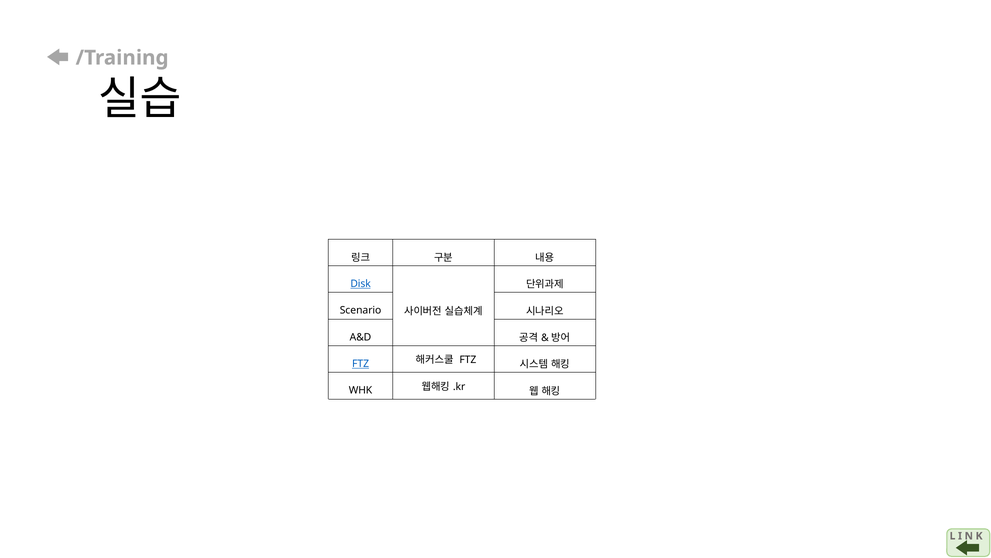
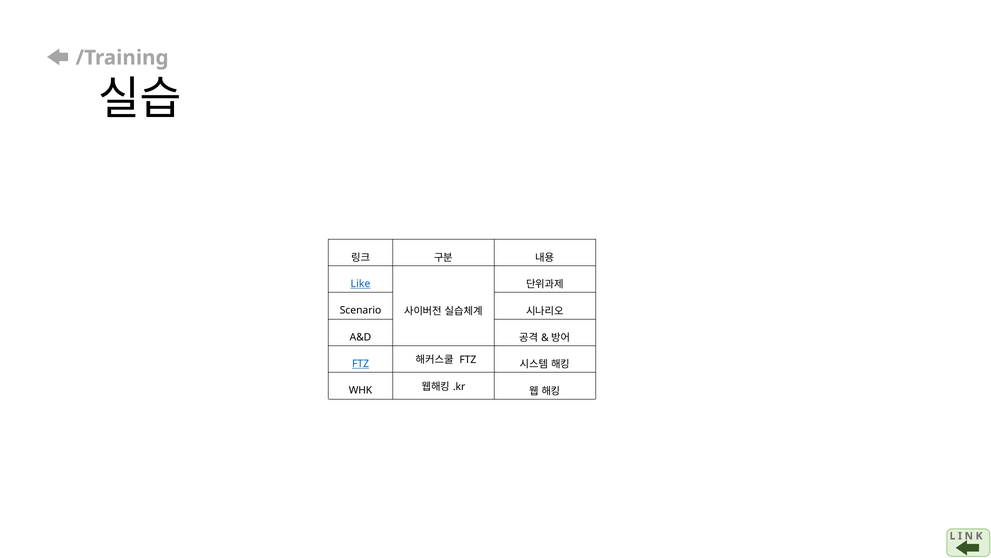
Disk: Disk -> Like
